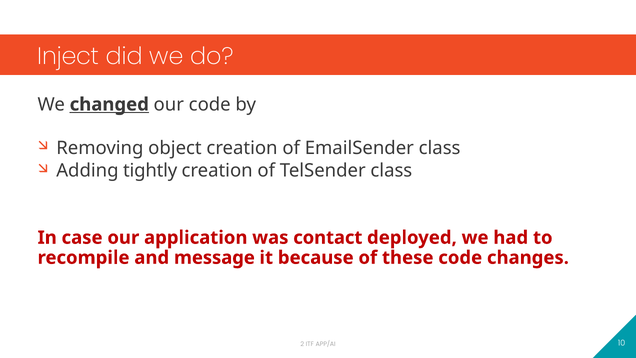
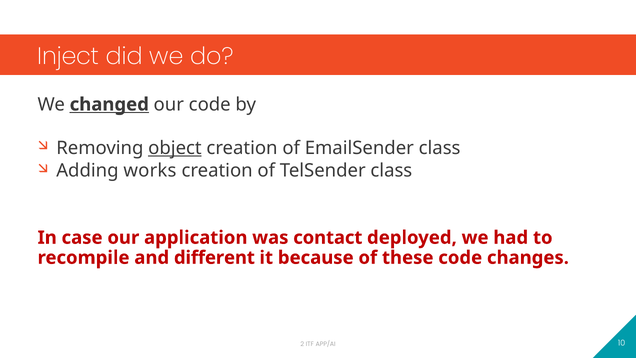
object underline: none -> present
tightly: tightly -> works
message: message -> different
